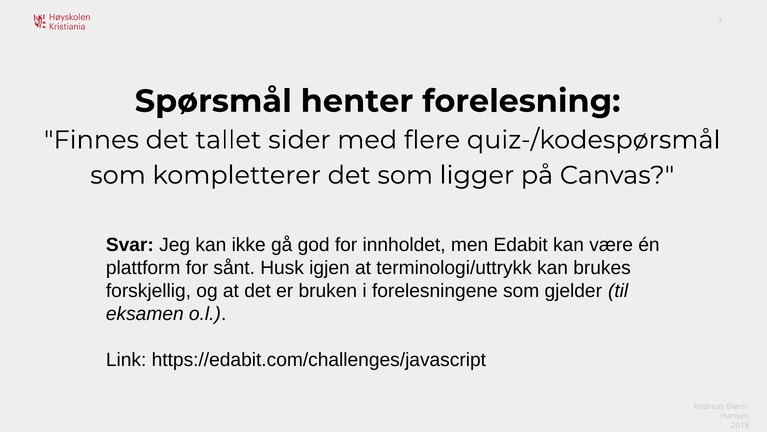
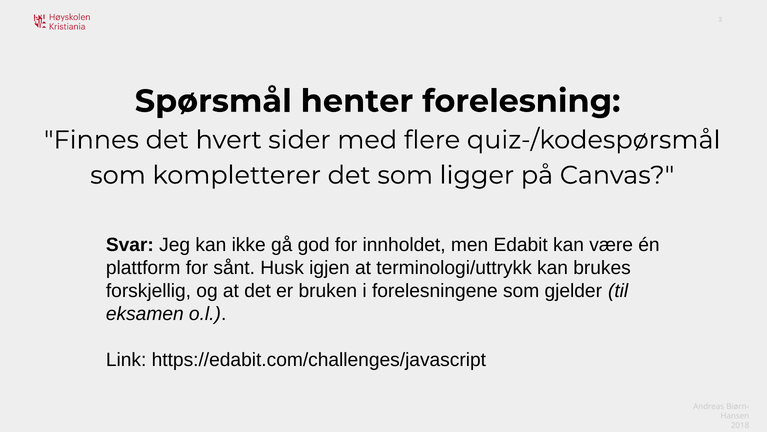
tallet: tallet -> hvert
